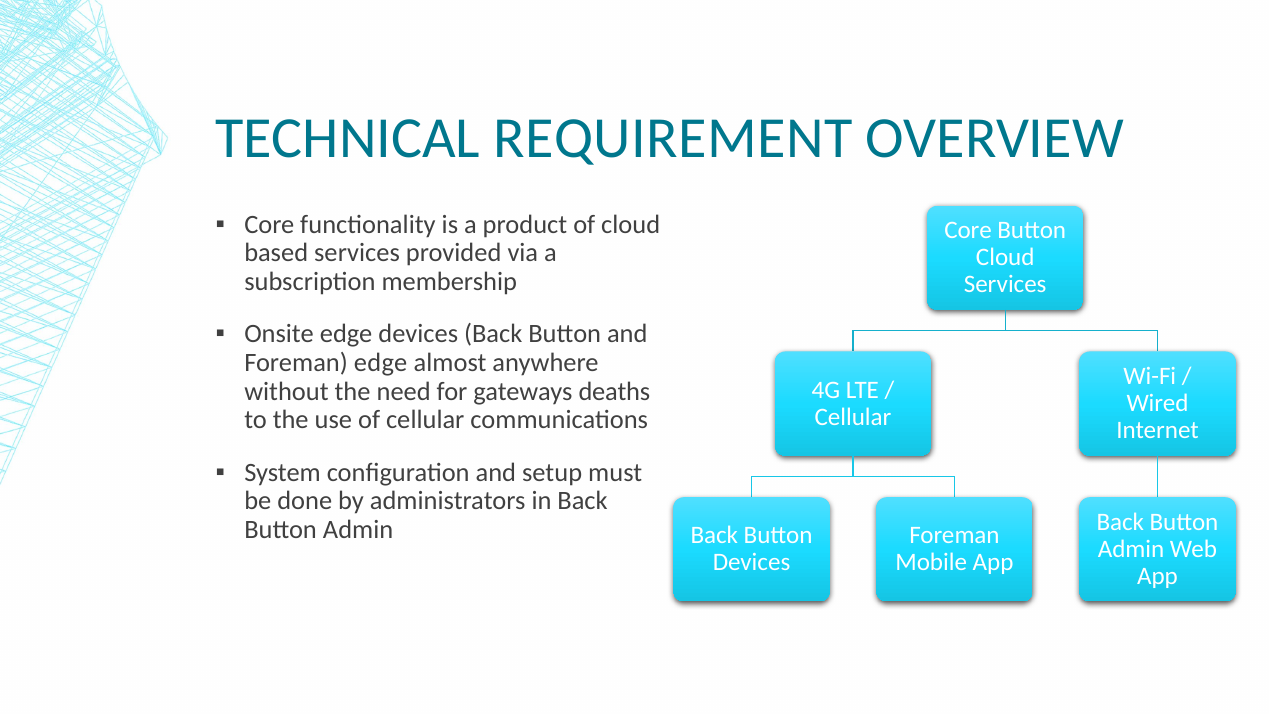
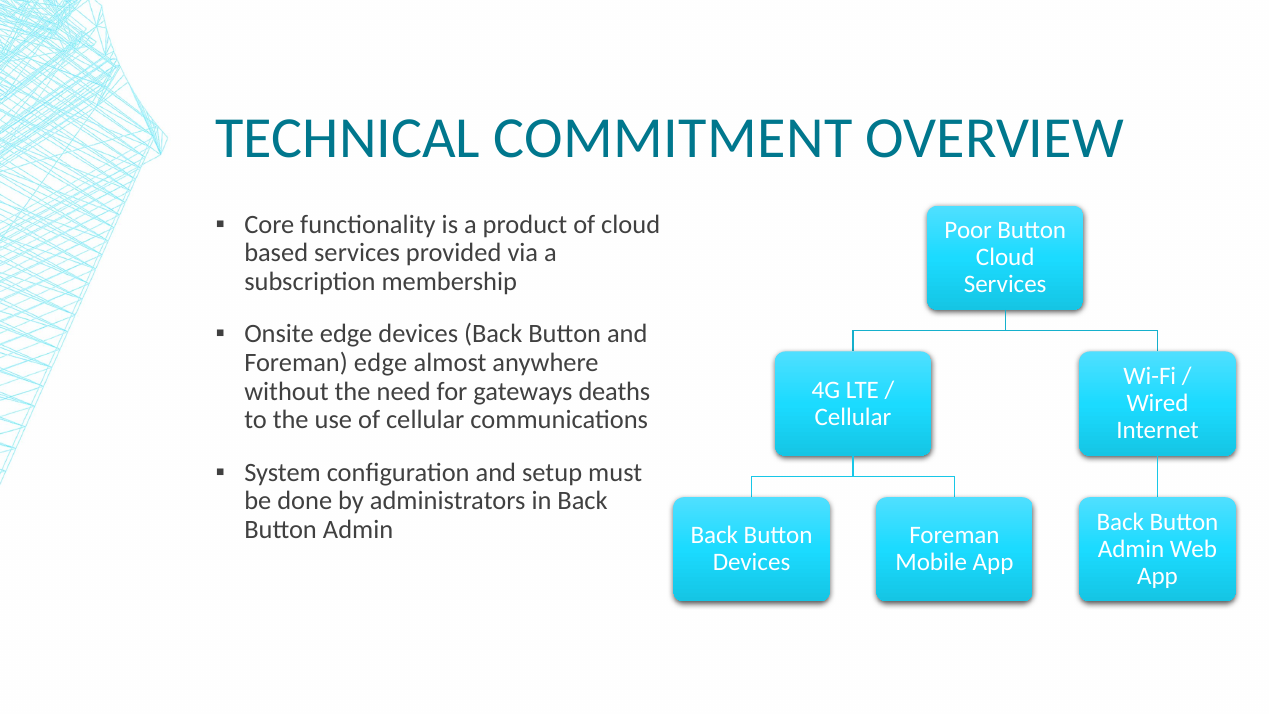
REQUIREMENT: REQUIREMENT -> COMMITMENT
Core at (968, 230): Core -> Poor
